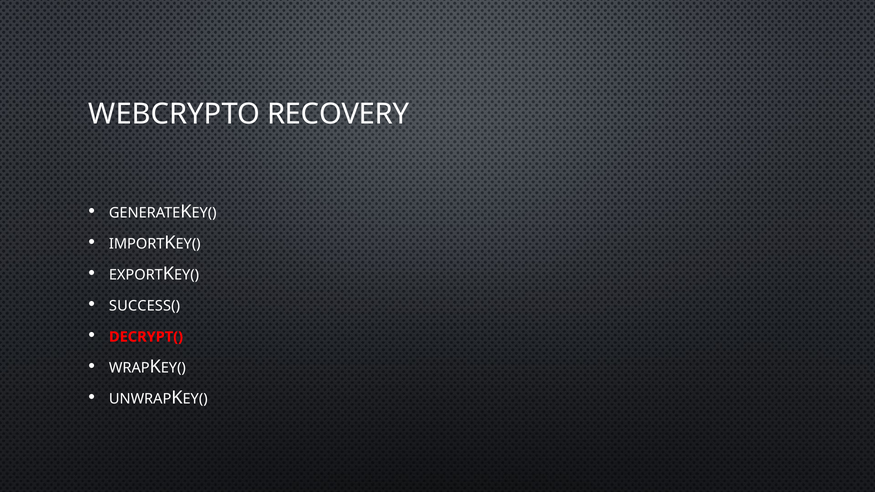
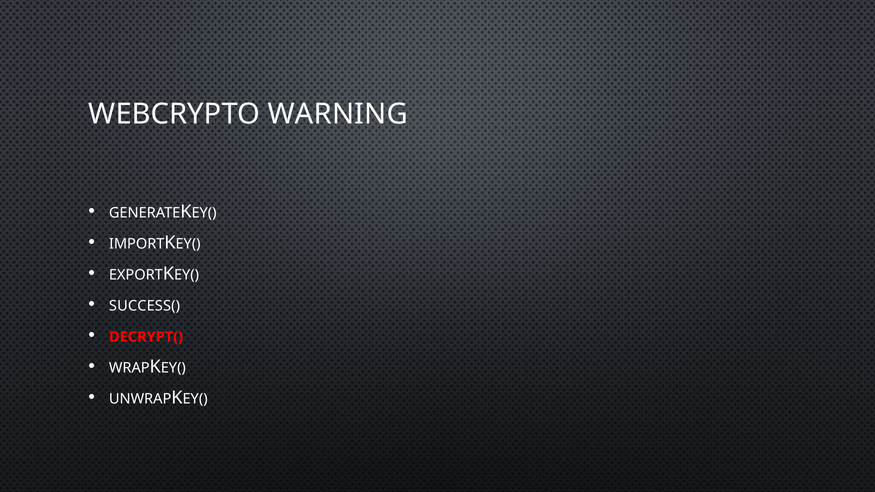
RECOVERY: RECOVERY -> WARNING
